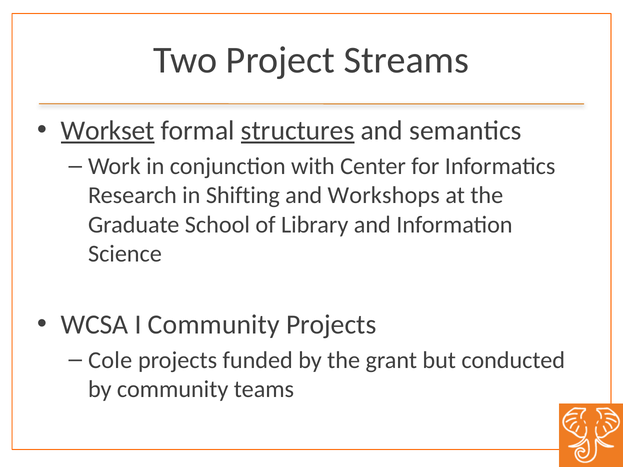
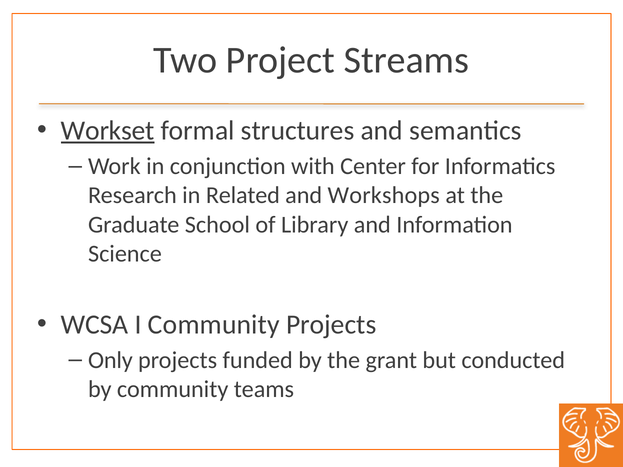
structures underline: present -> none
Shifting: Shifting -> Related
Cole: Cole -> Only
